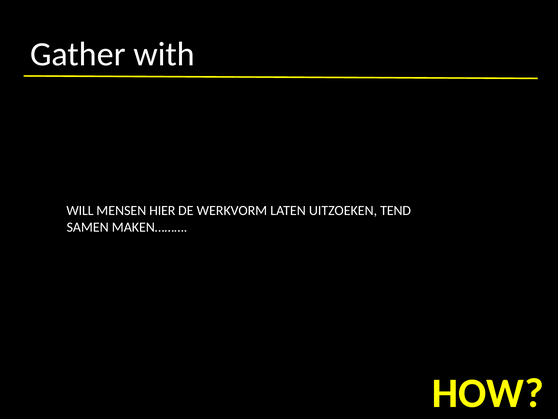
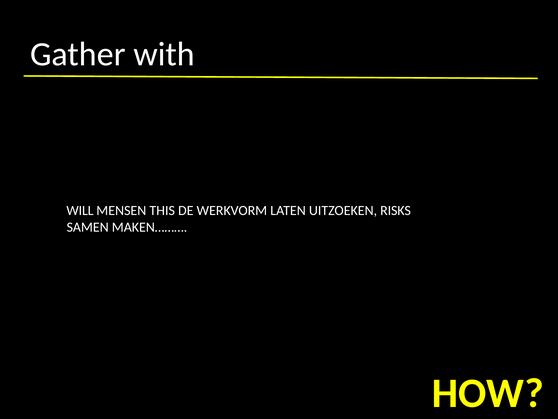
HIER: HIER -> THIS
TEND: TEND -> RISKS
